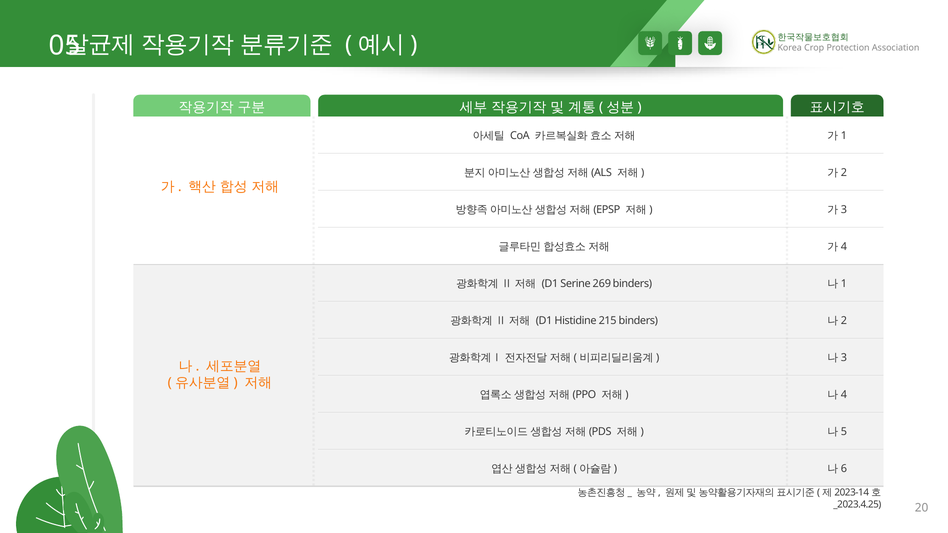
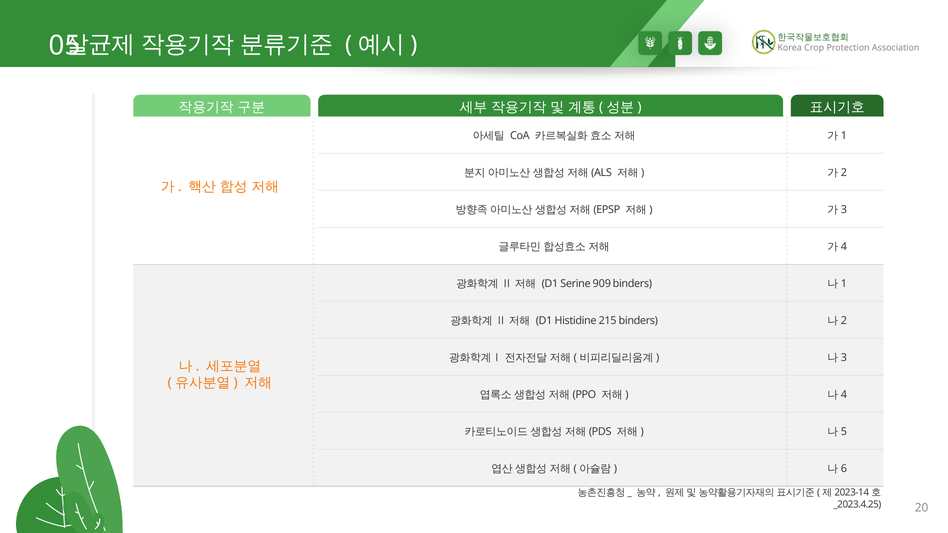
269: 269 -> 909
